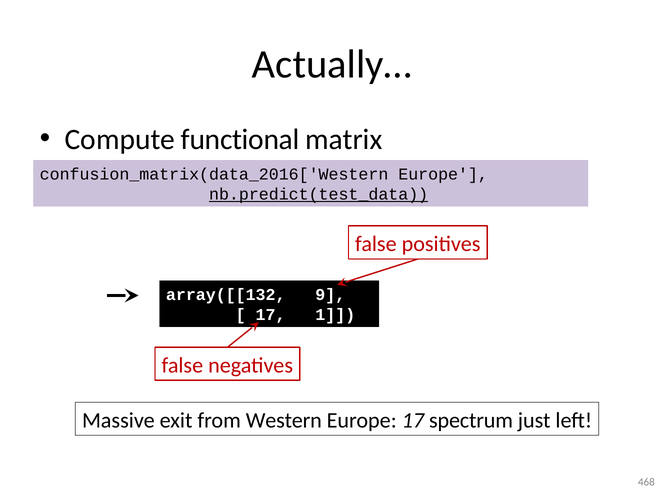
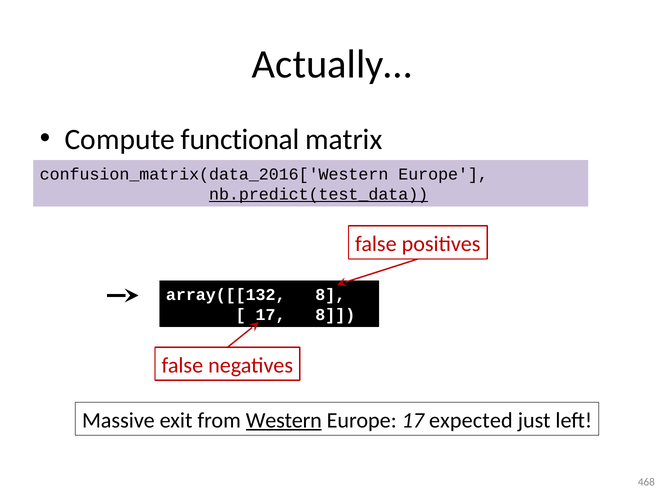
array([[132 9: 9 -> 8
17 1: 1 -> 8
Western underline: none -> present
spectrum: spectrum -> expected
